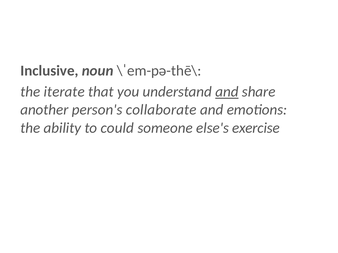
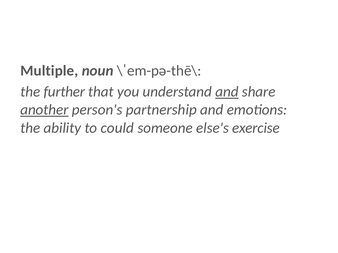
Inclusive: Inclusive -> Multiple
iterate: iterate -> further
another underline: none -> present
collaborate: collaborate -> partnership
